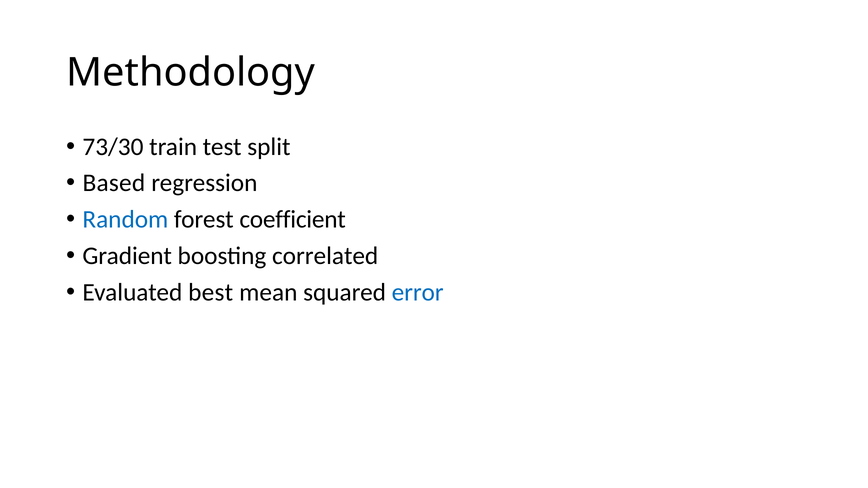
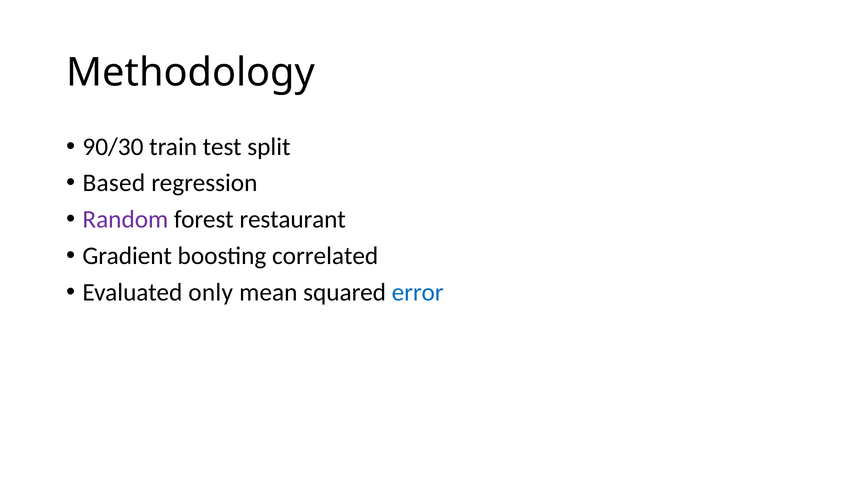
73/30: 73/30 -> 90/30
Random colour: blue -> purple
coefficient: coefficient -> restaurant
best: best -> only
